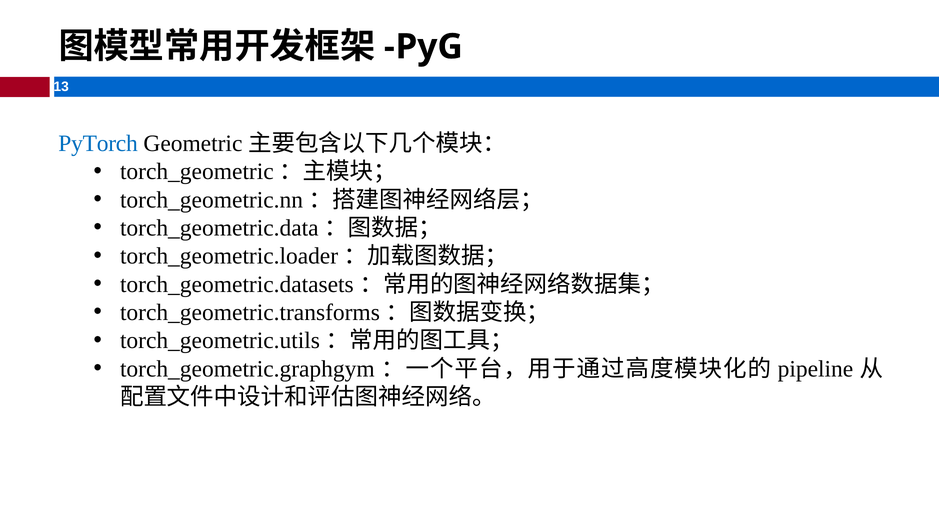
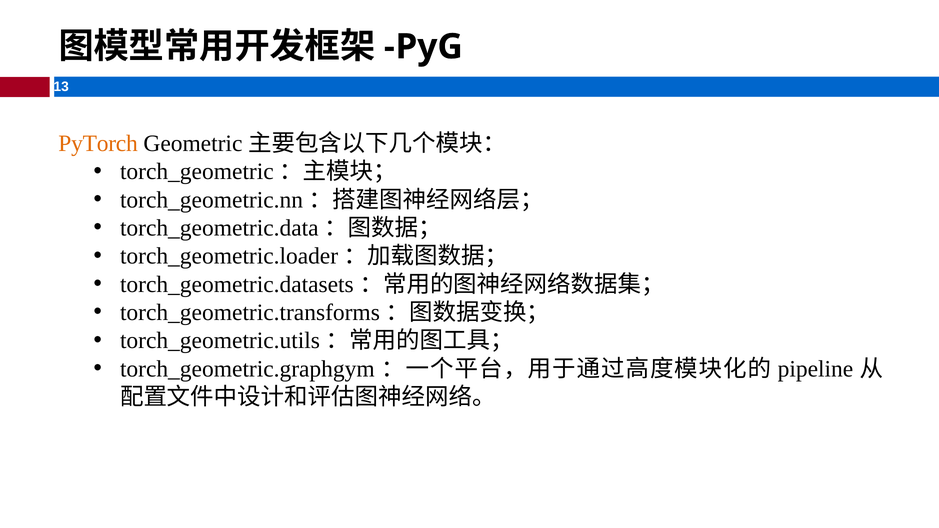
PyTorch colour: blue -> orange
